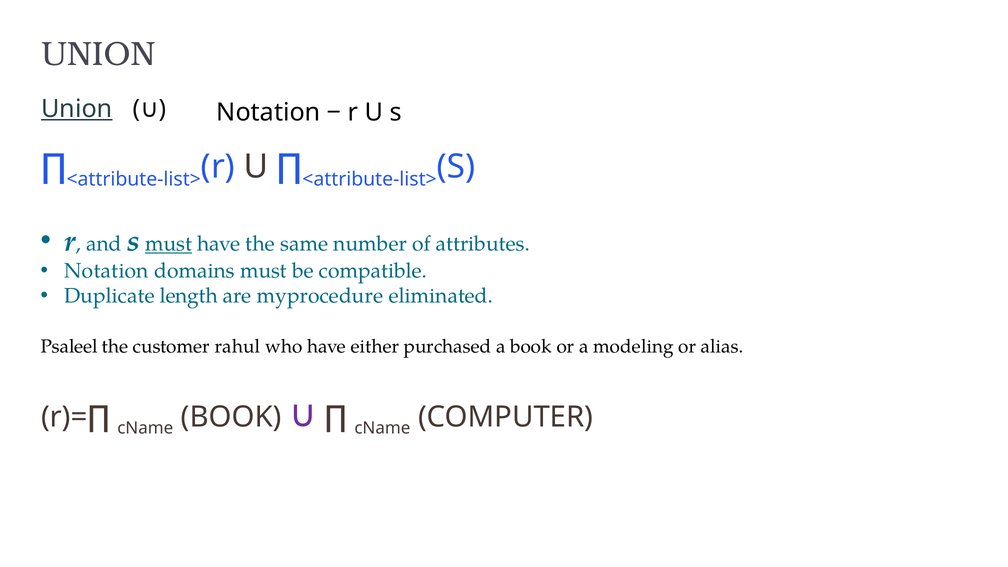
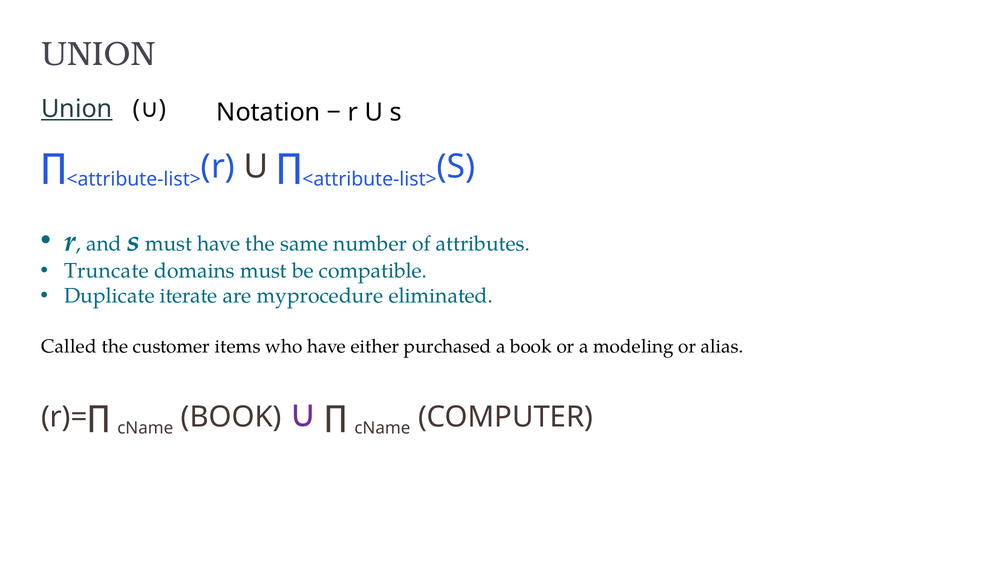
must at (168, 244) underline: present -> none
Notation at (106, 271): Notation -> Truncate
length: length -> iterate
Psaleel: Psaleel -> Called
rahul: rahul -> items
